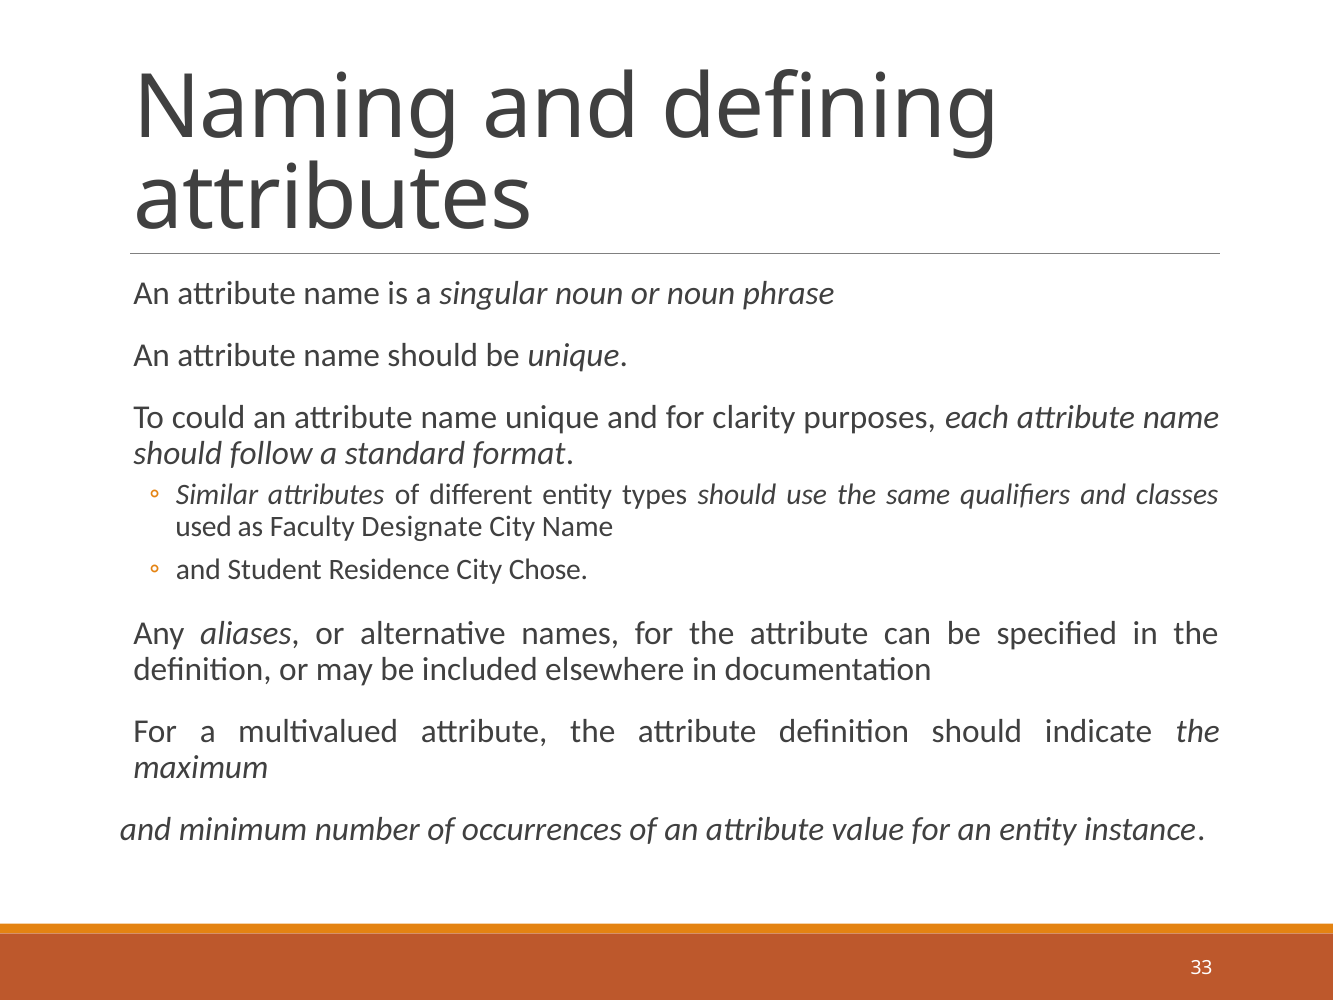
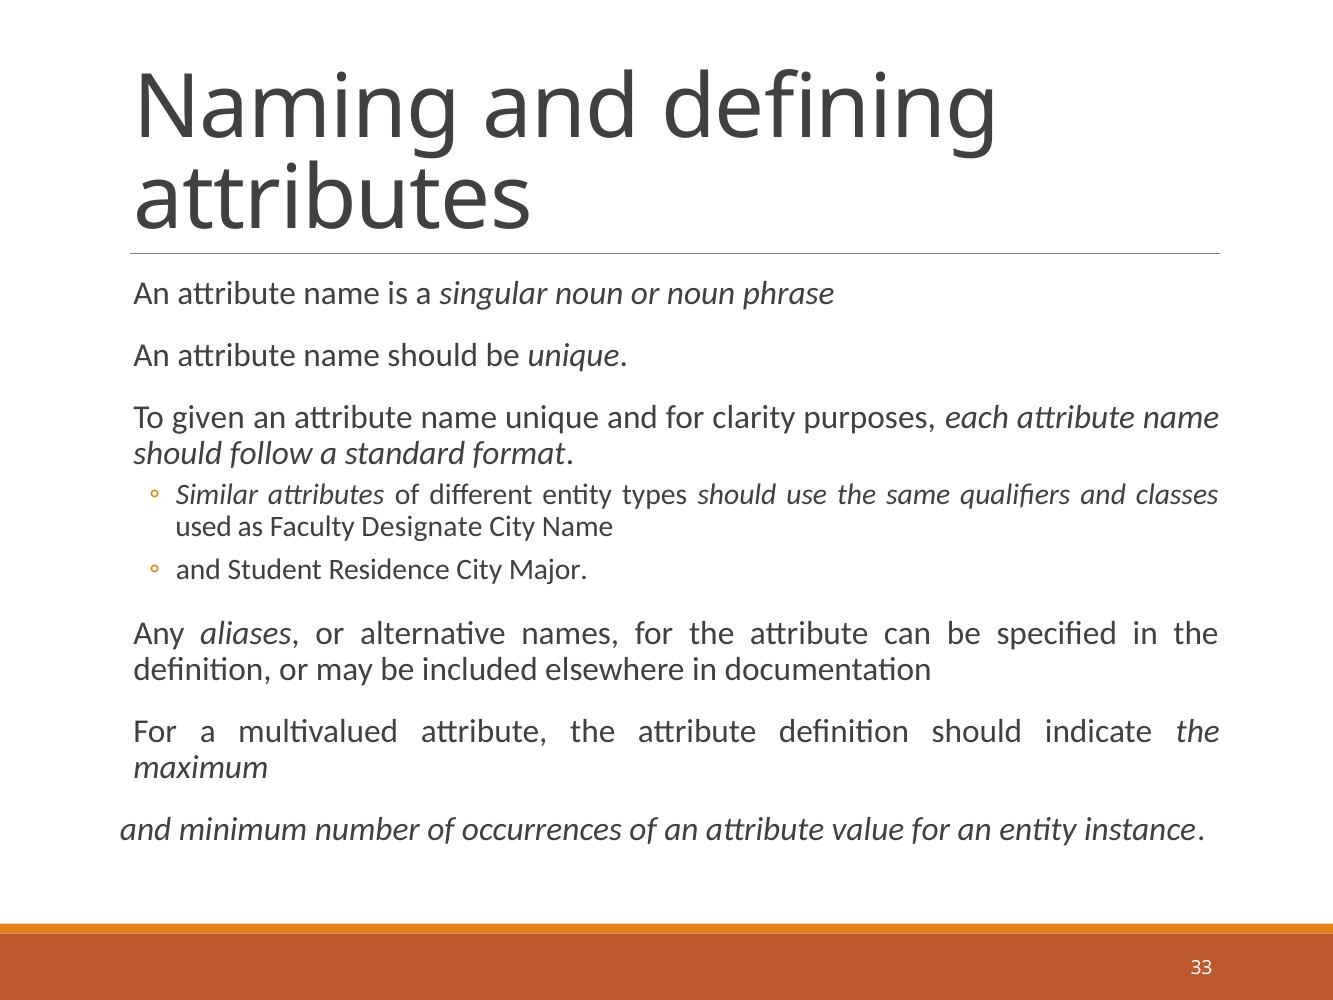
could: could -> given
Chose: Chose -> Major
